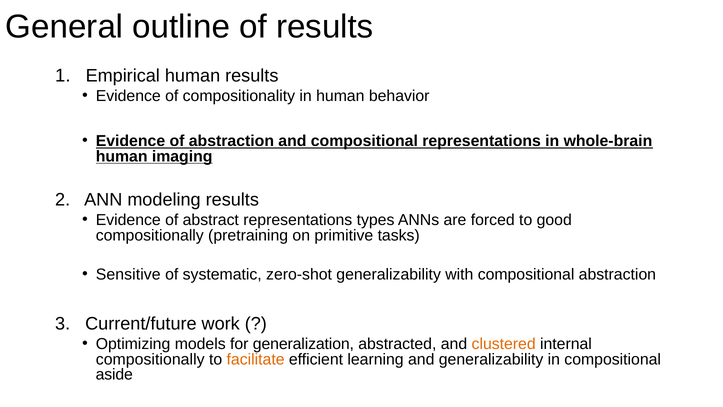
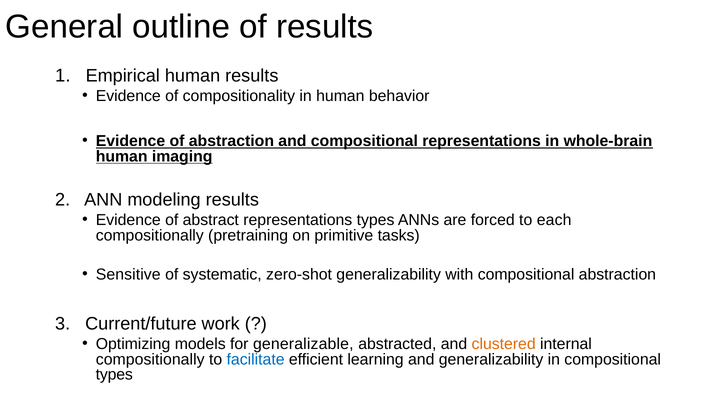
good: good -> each
generalization: generalization -> generalizable
facilitate colour: orange -> blue
aside at (114, 374): aside -> types
